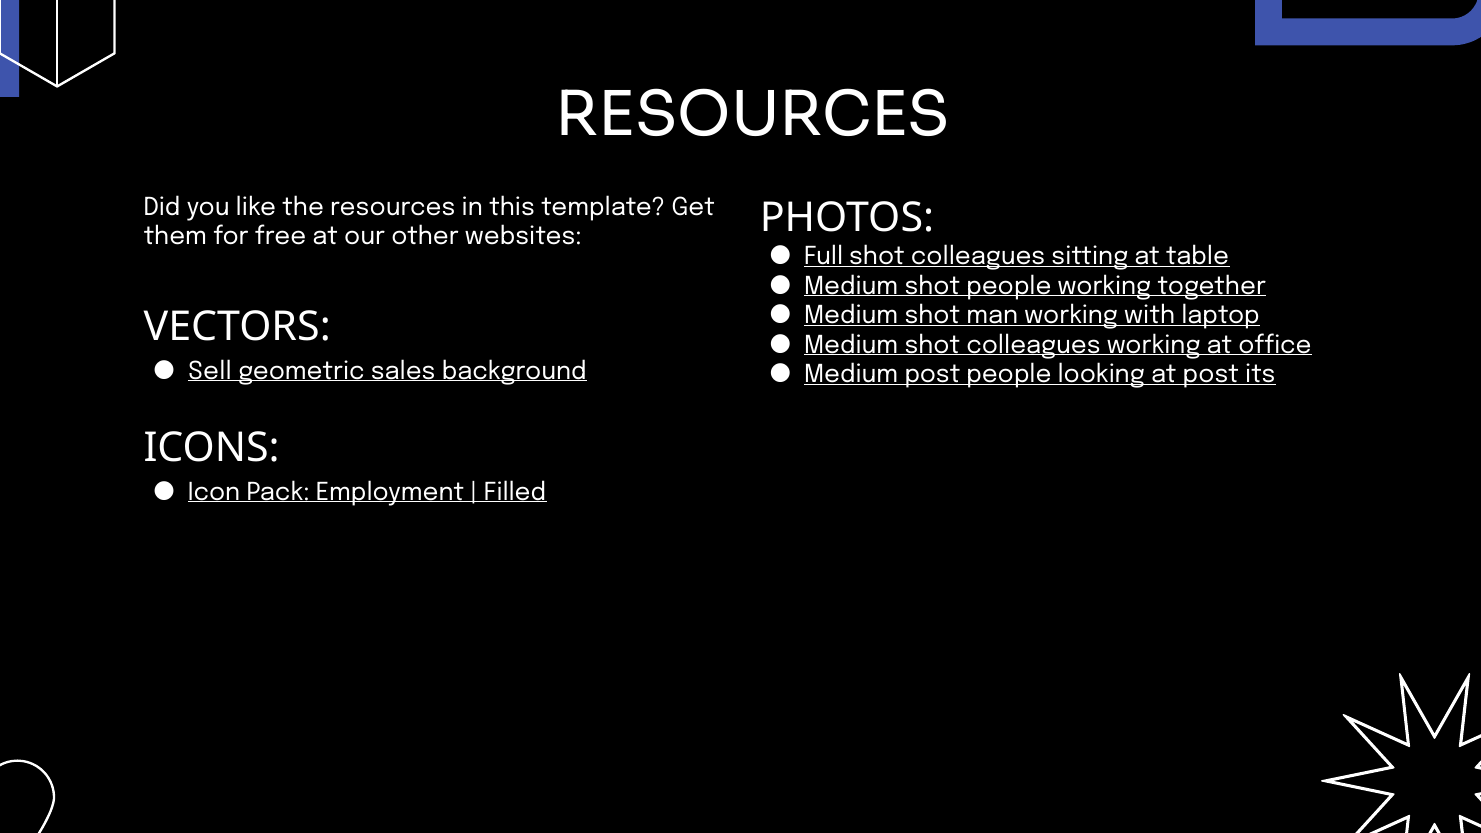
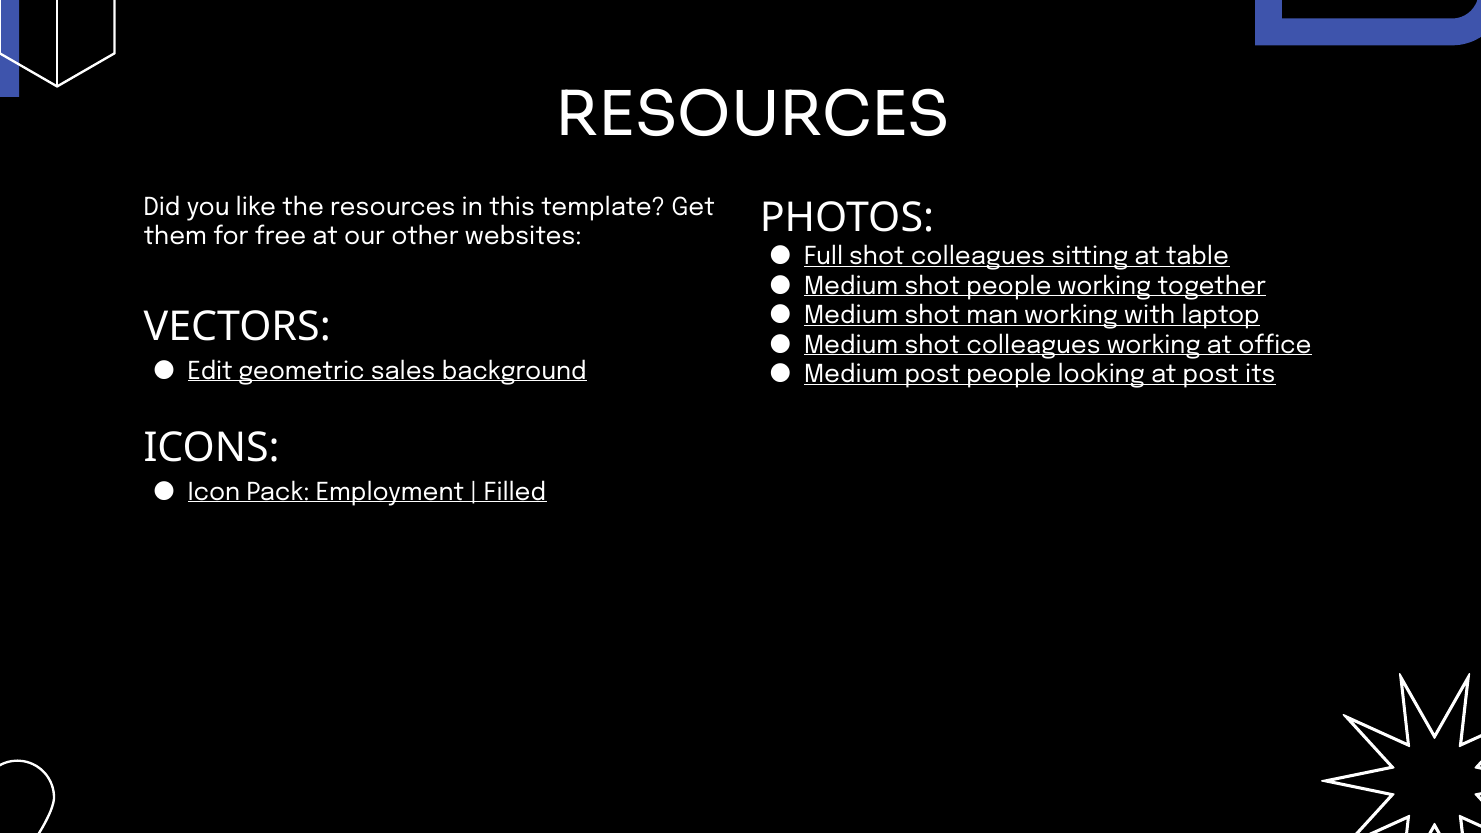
Sell: Sell -> Edit
